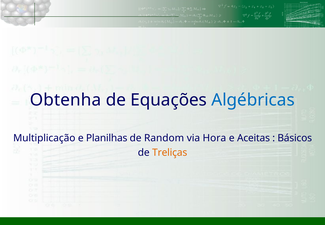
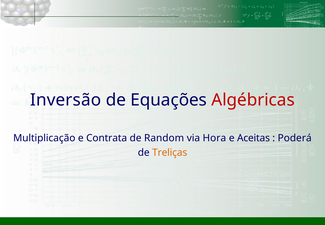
Obtenha: Obtenha -> Inversão
Algébricas colour: blue -> red
Planilhas: Planilhas -> Contrata
Básicos: Básicos -> Poderá
